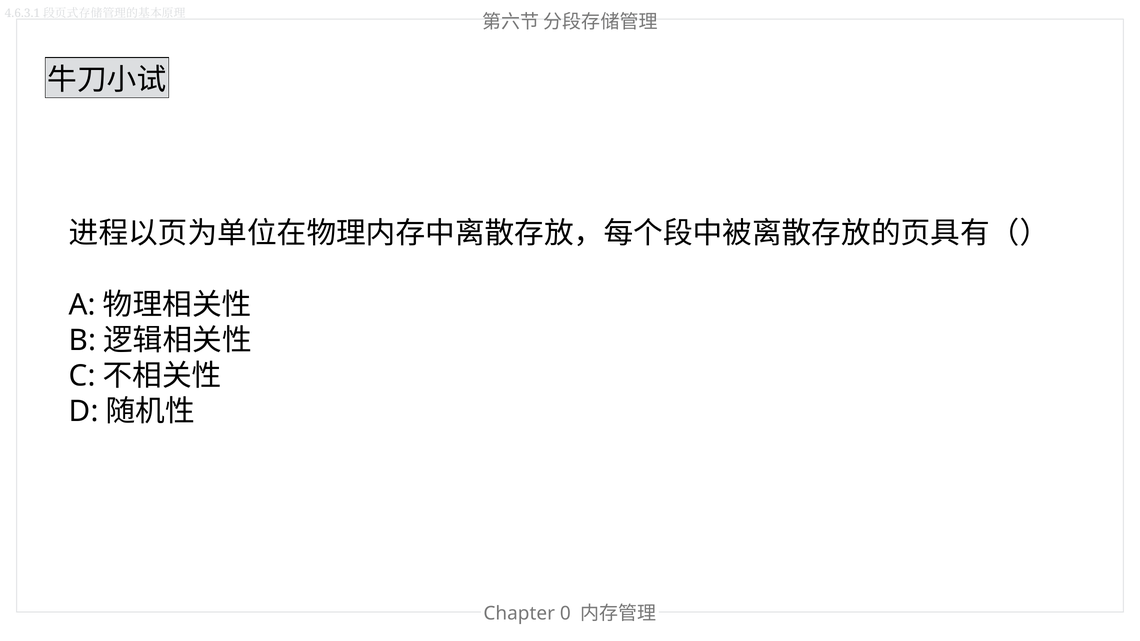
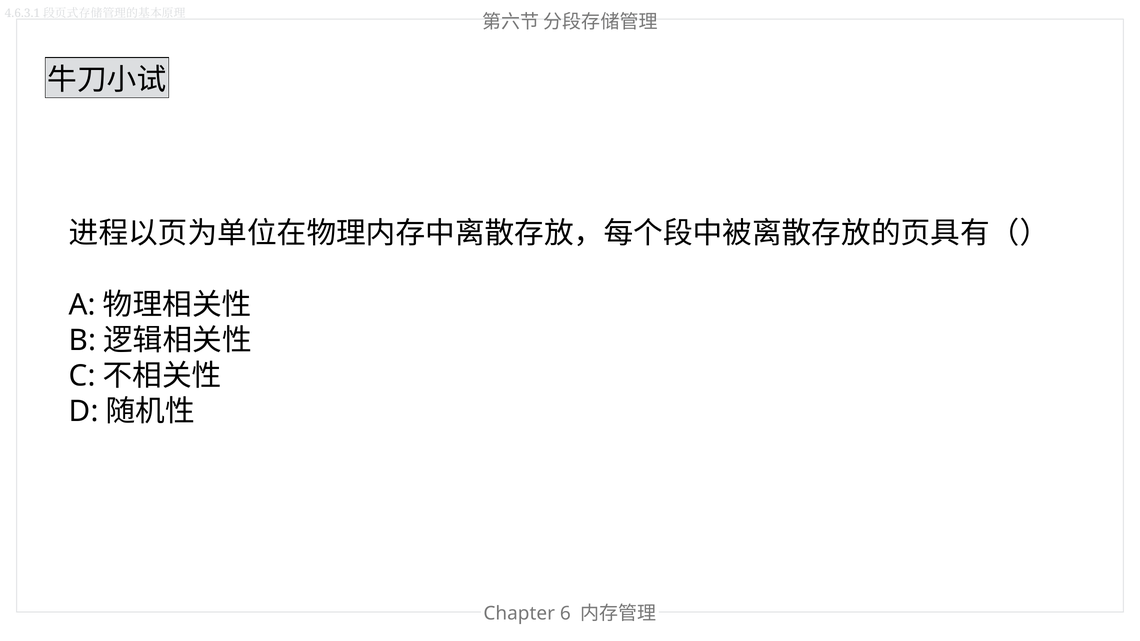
0: 0 -> 6
